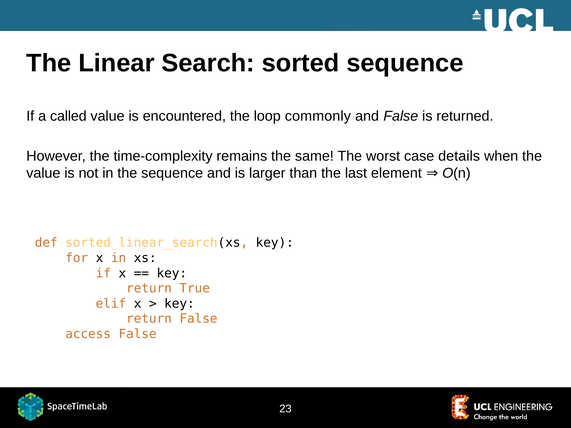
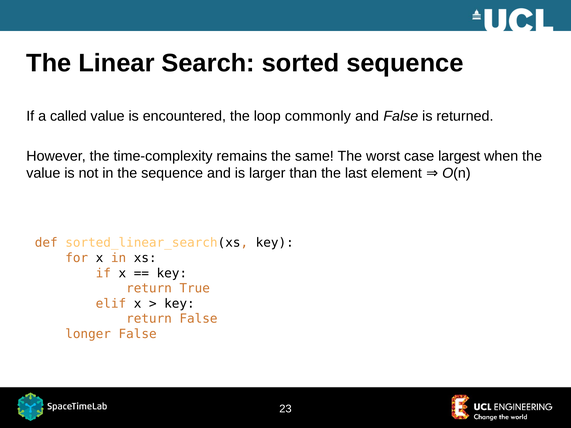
details: details -> largest
access: access -> longer
